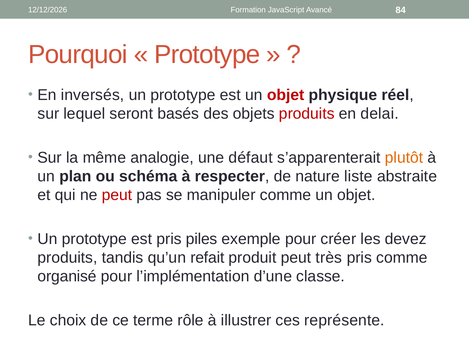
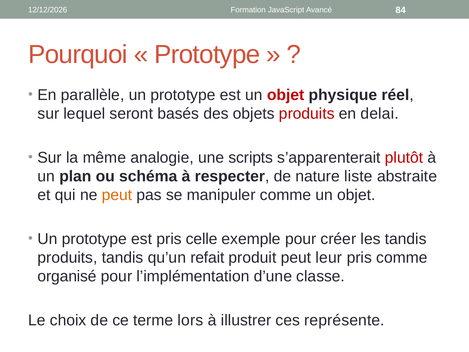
inversés: inversés -> parallèle
défaut: défaut -> scripts
plutôt colour: orange -> red
peut at (117, 195) colour: red -> orange
piles: piles -> celle
les devez: devez -> tandis
très: très -> leur
rôle: rôle -> lors
